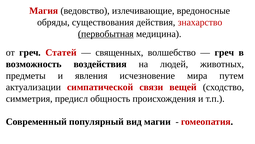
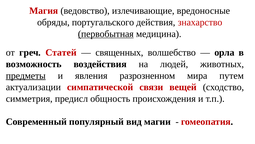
существования: существования -> португальского
греч at (224, 52): греч -> орла
предметы underline: none -> present
исчезновение: исчезновение -> разрозненном
